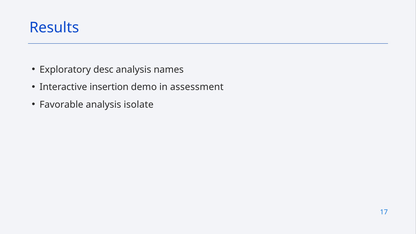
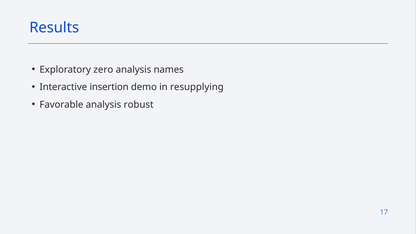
desc: desc -> zero
assessment: assessment -> resupplying
isolate: isolate -> robust
